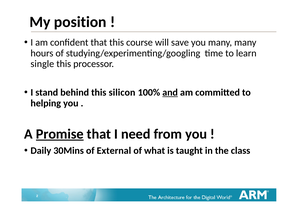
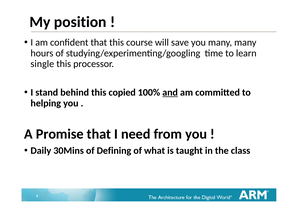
silicon: silicon -> copied
Promise underline: present -> none
External: External -> Defining
